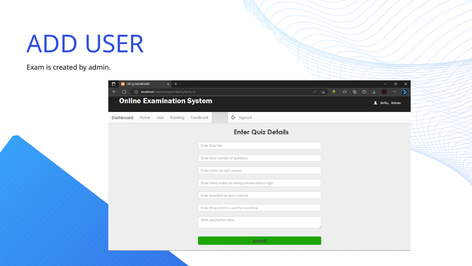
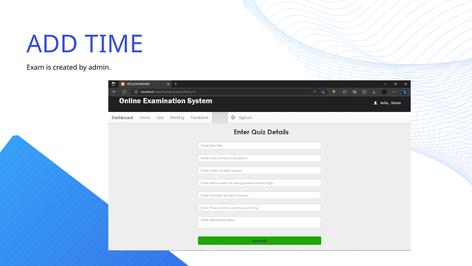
USER: USER -> TIME
